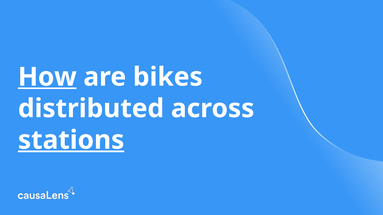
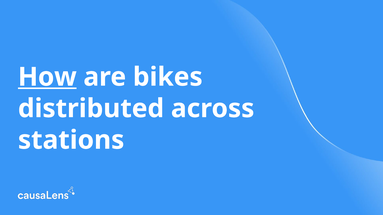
stations underline: present -> none
